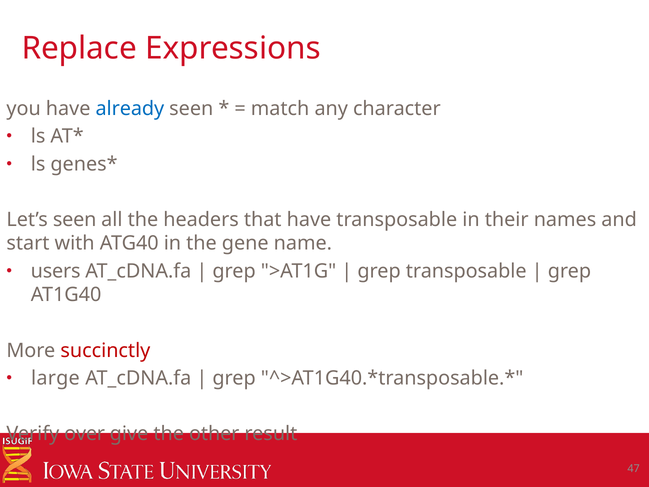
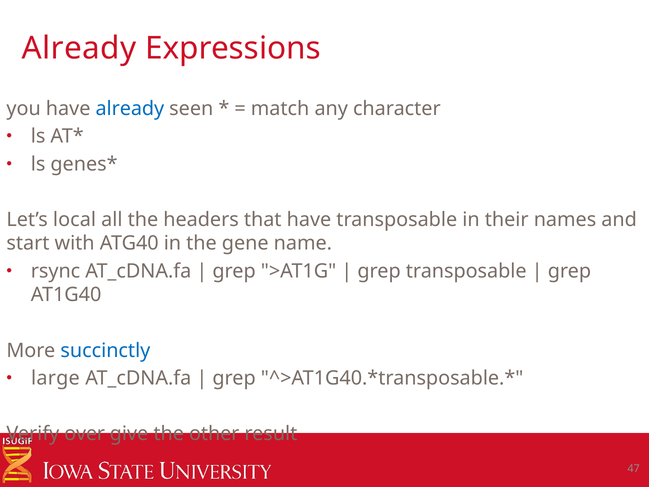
Replace at (79, 48): Replace -> Already
Let’s seen: seen -> local
users: users -> rsync
succinctly colour: red -> blue
